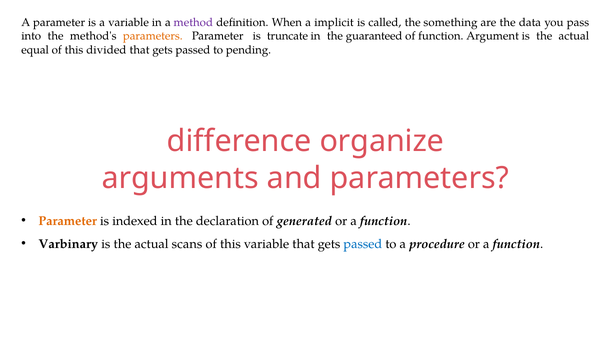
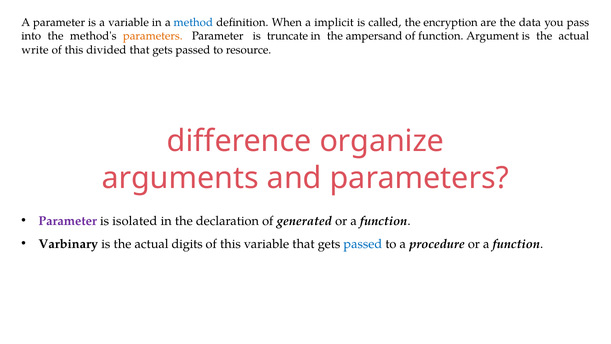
method colour: purple -> blue
something: something -> encryption
guaranteed: guaranteed -> ampersand
equal: equal -> write
pending: pending -> resource
Parameter at (68, 221) colour: orange -> purple
indexed: indexed -> isolated
scans: scans -> digits
